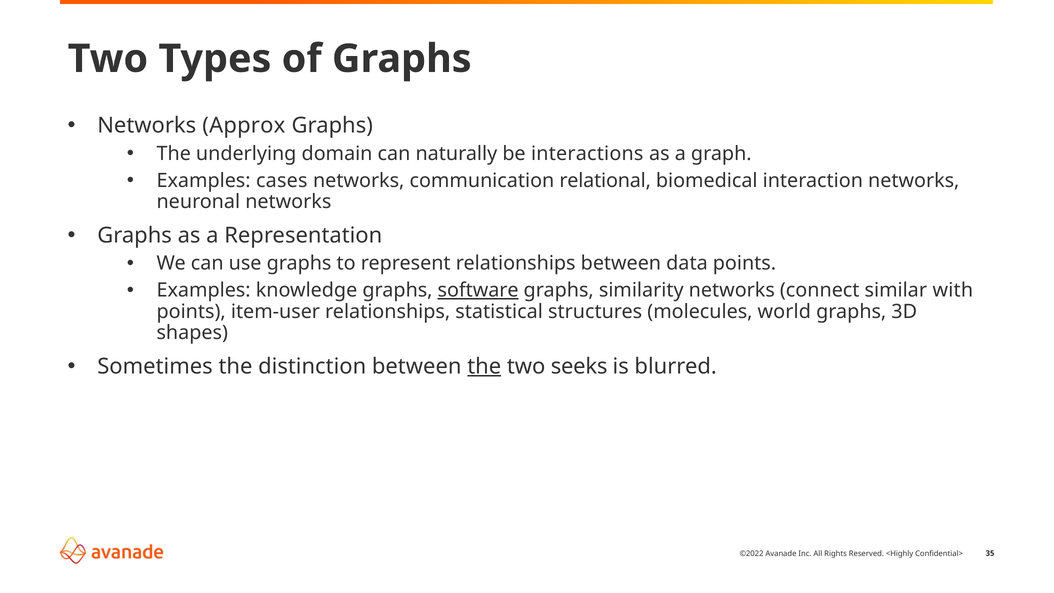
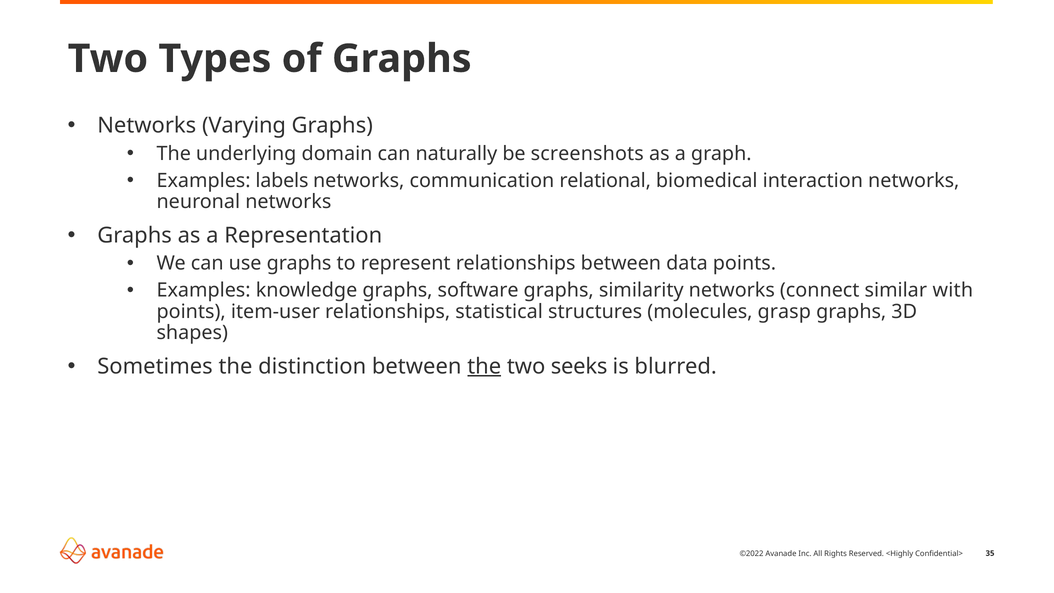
Approx: Approx -> Varying
interactions: interactions -> screenshots
cases: cases -> labels
software underline: present -> none
world: world -> grasp
